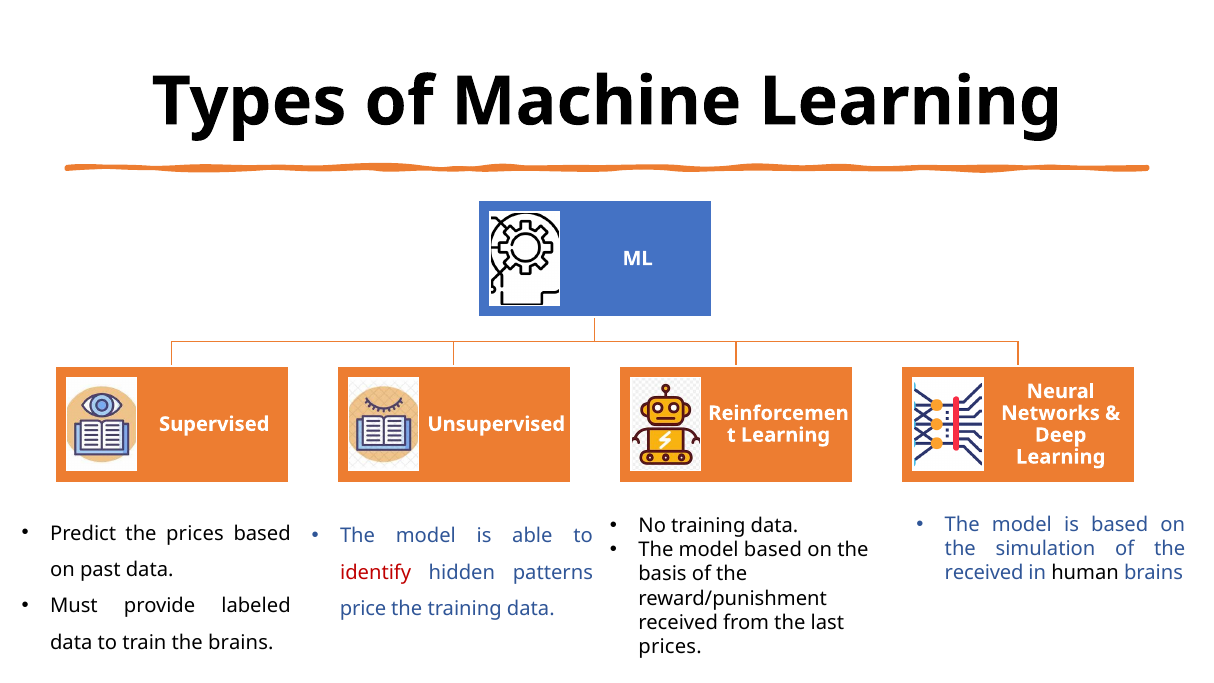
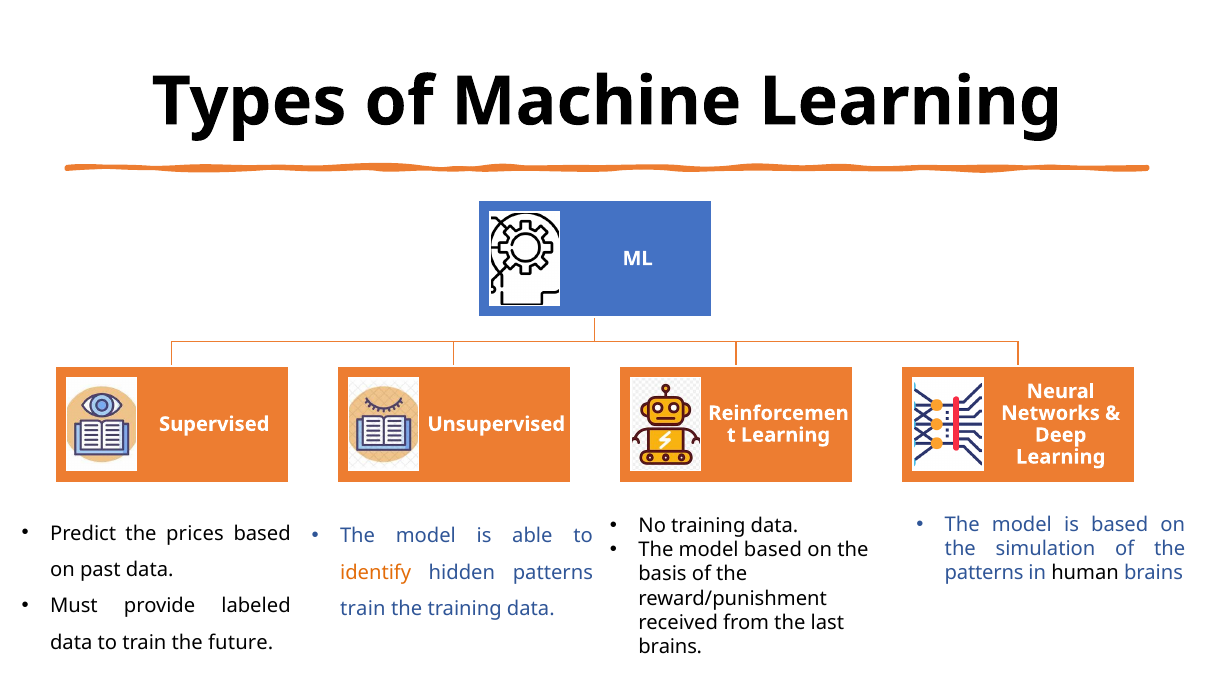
identify colour: red -> orange
received at (984, 573): received -> patterns
price at (363, 609): price -> train
the brains: brains -> future
prices at (670, 647): prices -> brains
